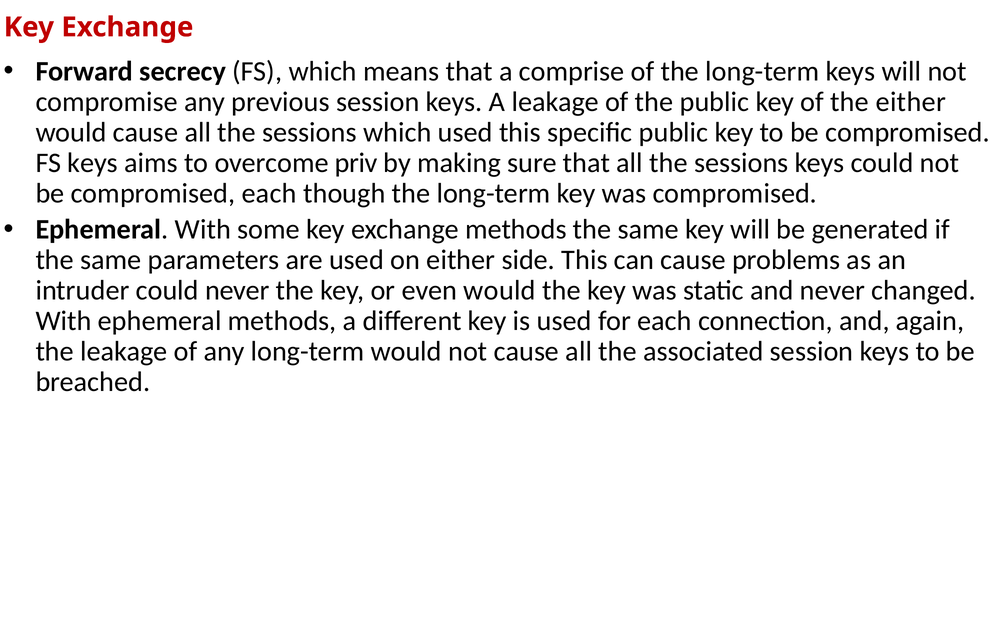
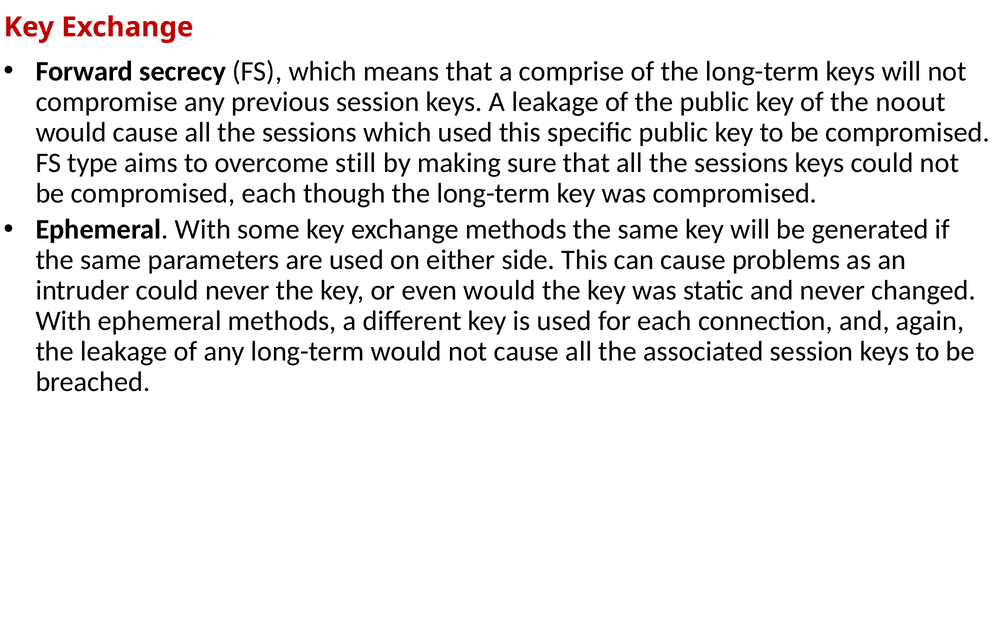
the either: either -> noout
FS keys: keys -> type
priv: priv -> still
